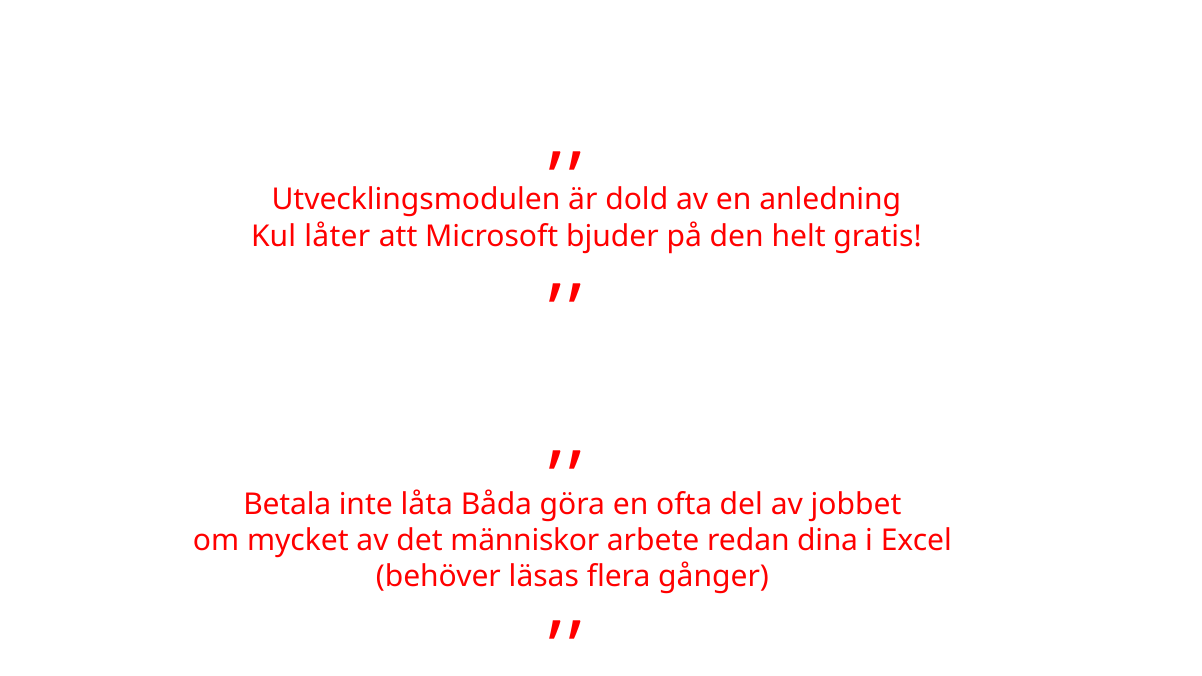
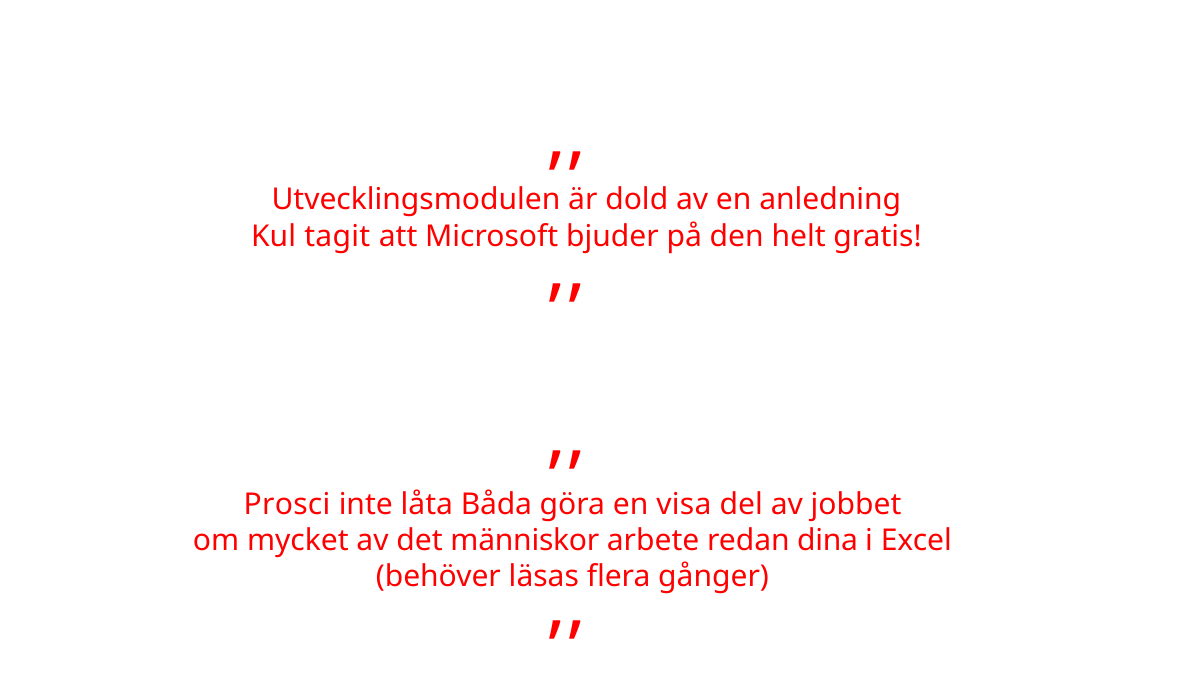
låter: låter -> tagit
Betala: Betala -> Prosci
ofta: ofta -> visa
